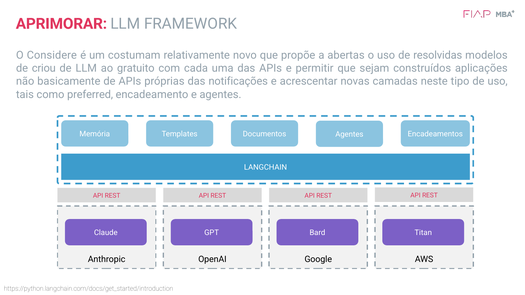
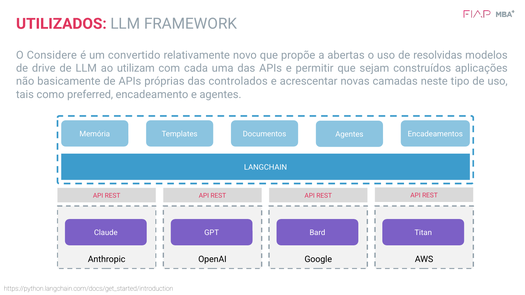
APRIMORAR: APRIMORAR -> UTILIZADOS
costumam: costumam -> convertido
criou: criou -> drive
gratuito: gratuito -> utilizam
notificações: notificações -> controlados
